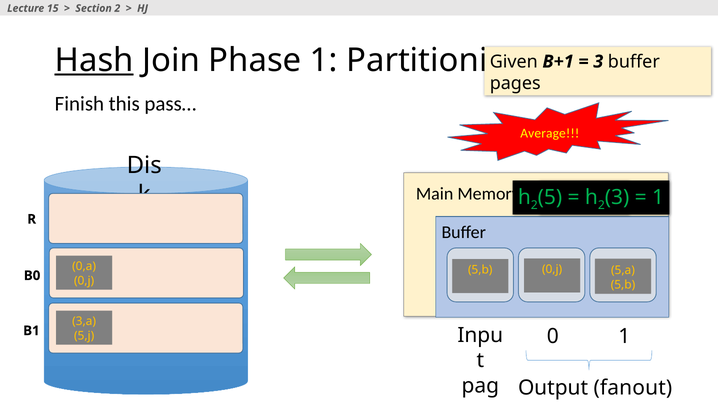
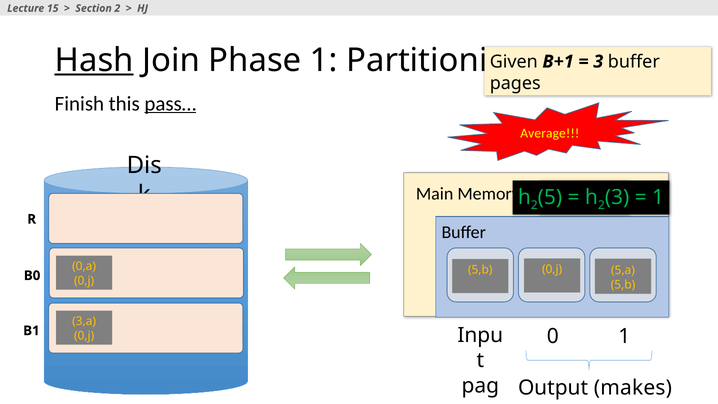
pass… underline: none -> present
5,j at (84, 336): 5,j -> 0,j
fanout: fanout -> makes
